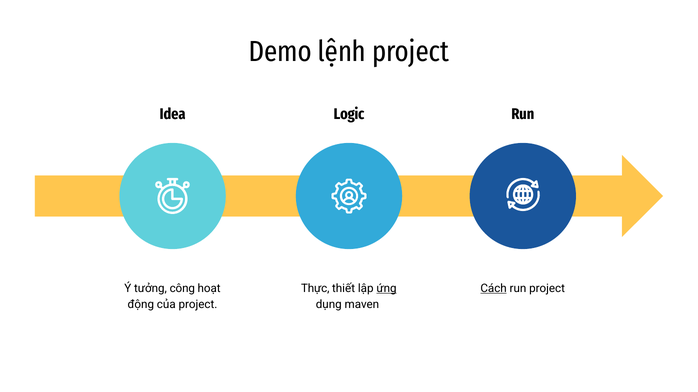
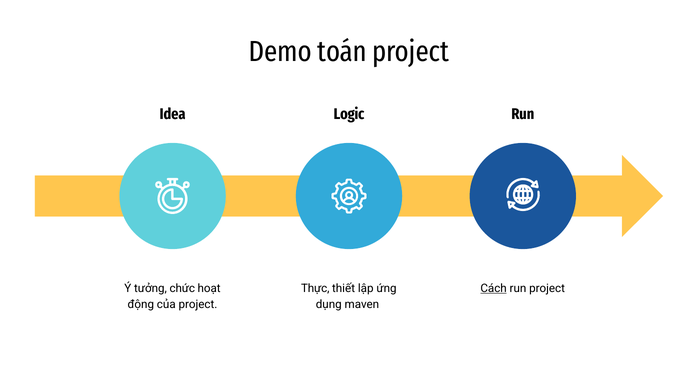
lệnh: lệnh -> toán
công: công -> chức
ứng underline: present -> none
